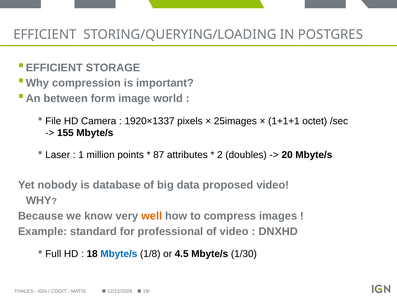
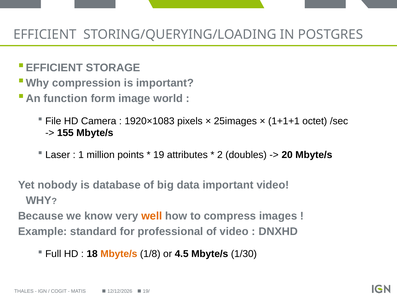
between: between -> function
1920×1337: 1920×1337 -> 1920×1083
87: 87 -> 19
data proposed: proposed -> important
Mbyte/s at (119, 254) colour: blue -> orange
